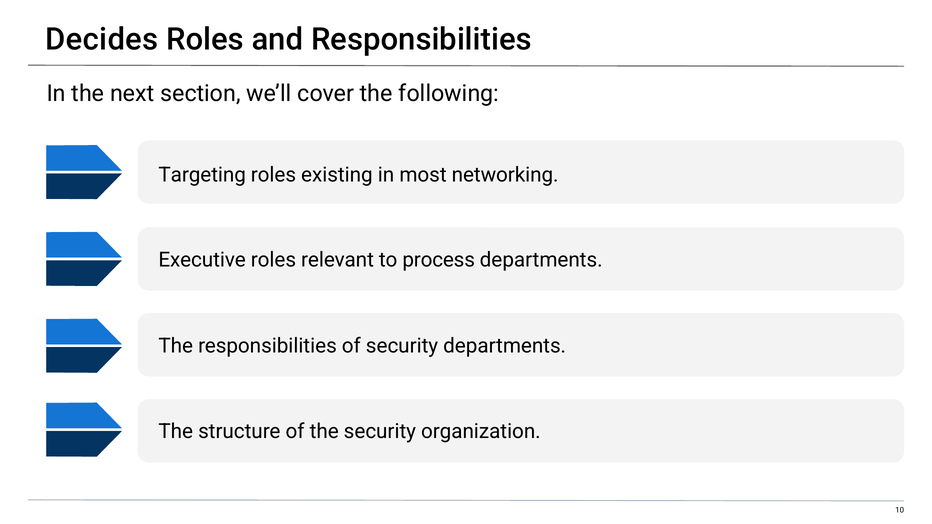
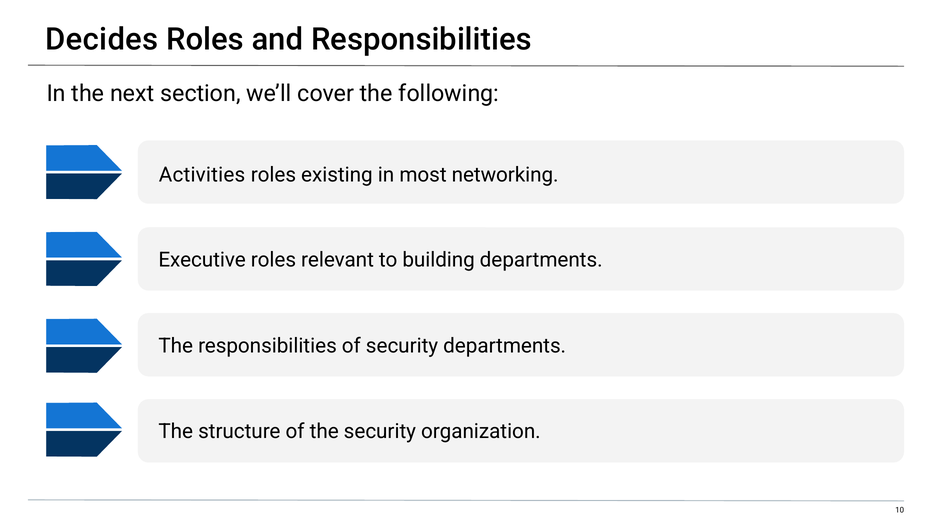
Targeting: Targeting -> Activities
process: process -> building
